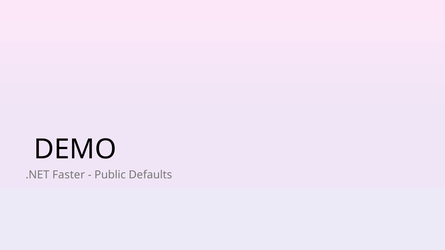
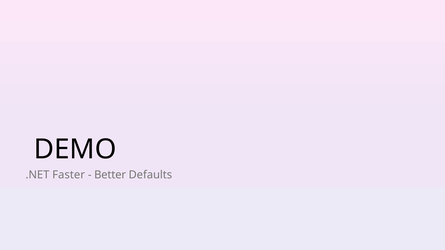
Public: Public -> Better
